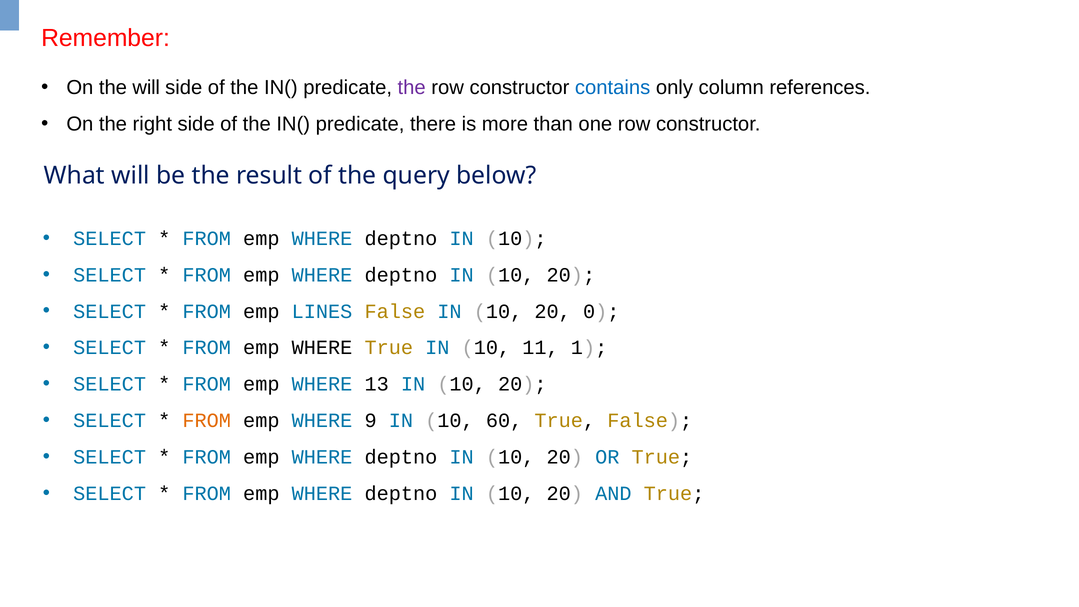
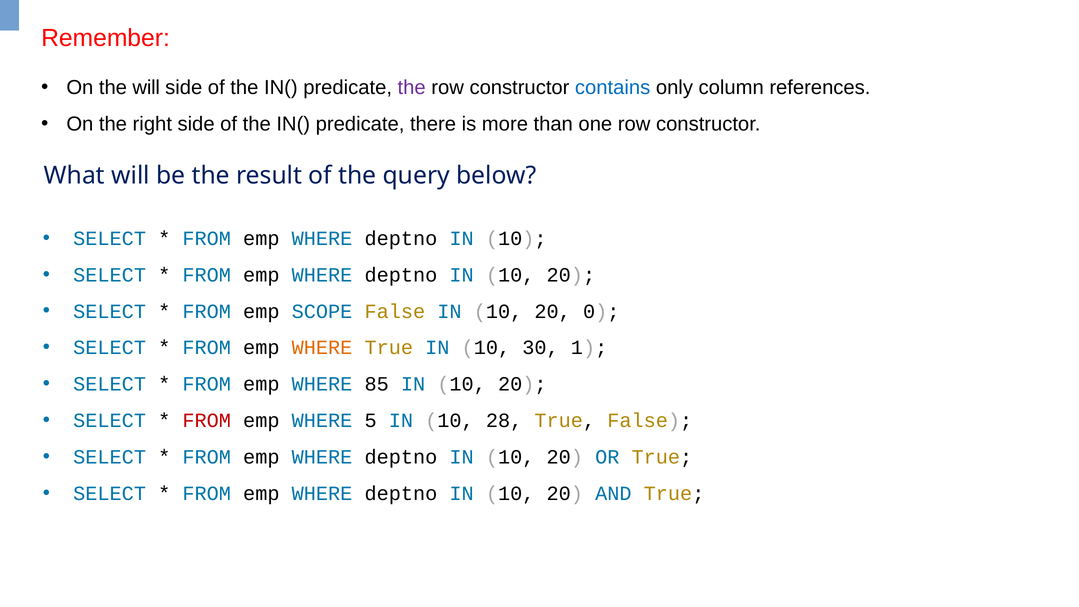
LINES: LINES -> SCOPE
WHERE at (322, 348) colour: black -> orange
11: 11 -> 30
13: 13 -> 85
FROM at (207, 421) colour: orange -> red
9: 9 -> 5
60: 60 -> 28
